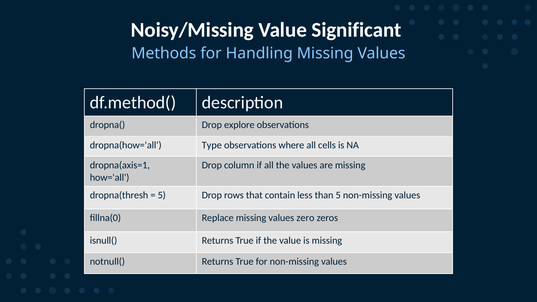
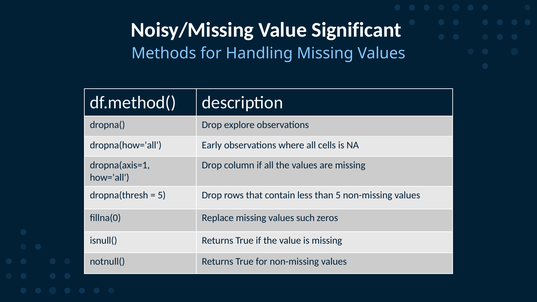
Type: Type -> Early
zero: zero -> such
